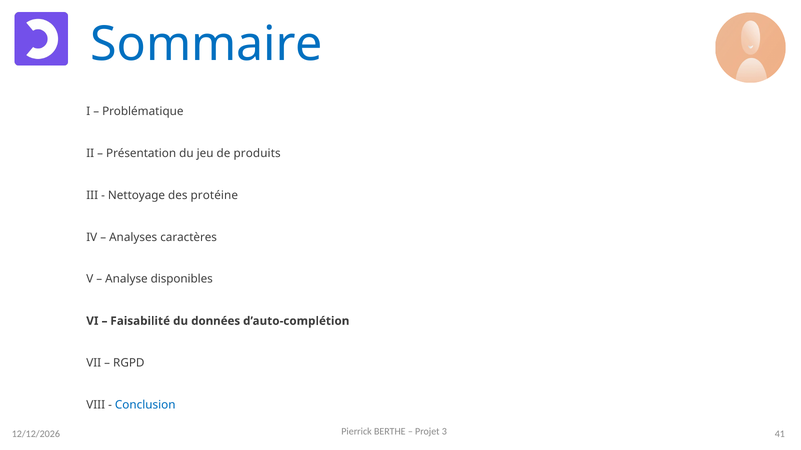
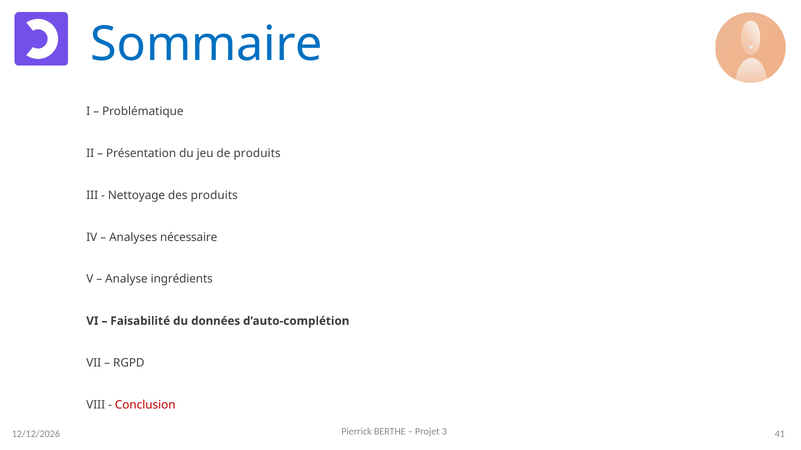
des protéine: protéine -> produits
caractères: caractères -> nécessaire
disponibles: disponibles -> ingrédients
Conclusion colour: blue -> red
